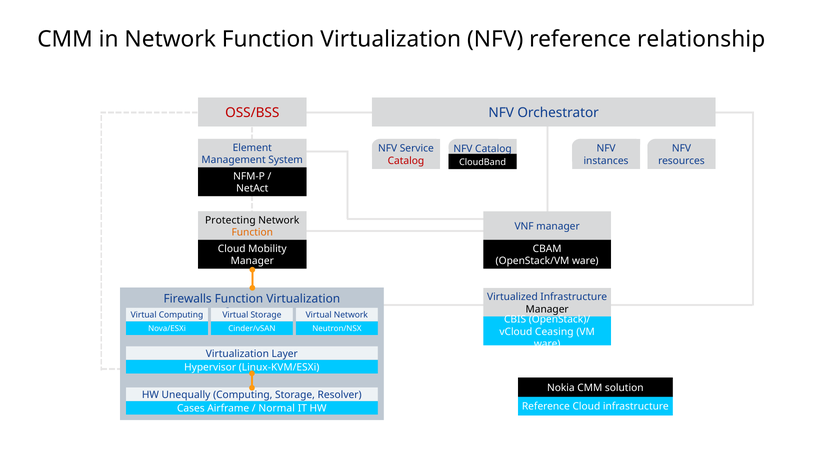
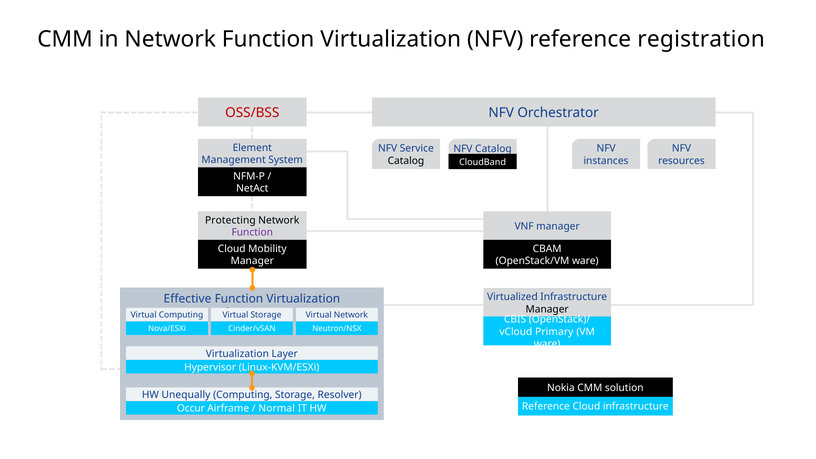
relationship: relationship -> registration
Catalog at (406, 161) colour: red -> black
Function at (252, 232) colour: orange -> purple
Firewalls: Firewalls -> Effective
Ceasing: Ceasing -> Primary
Cases: Cases -> Occur
